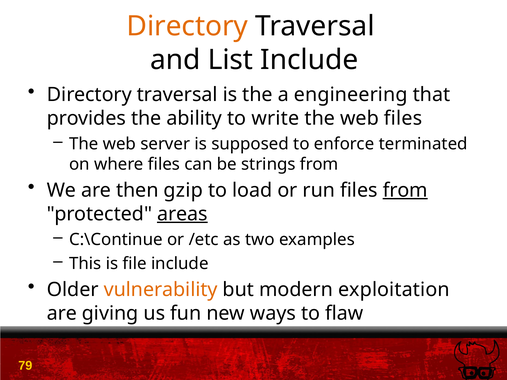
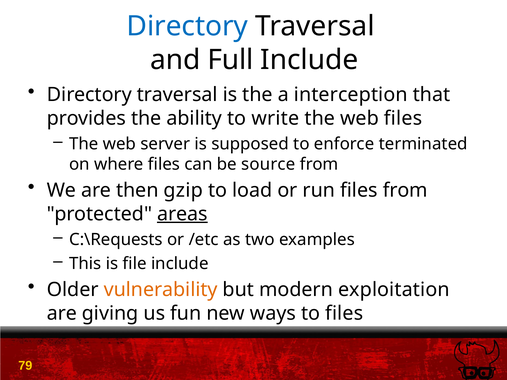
Directory at (187, 26) colour: orange -> blue
List: List -> Full
engineering: engineering -> interception
strings: strings -> source
from at (405, 190) underline: present -> none
C:\Continue: C:\Continue -> C:\Requests
to flaw: flaw -> files
